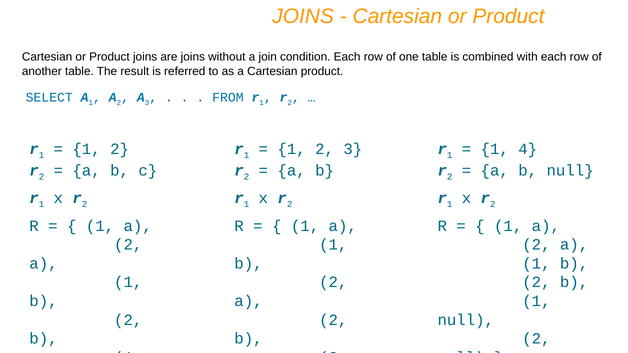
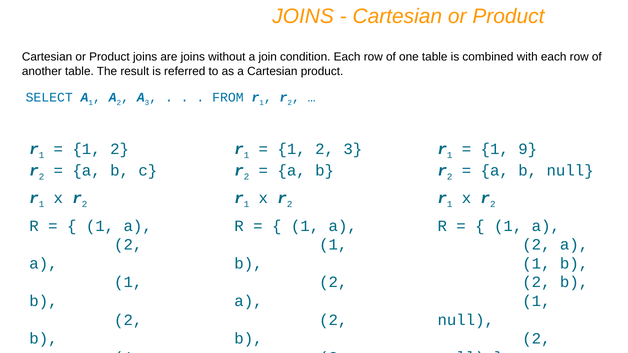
1 4: 4 -> 9
